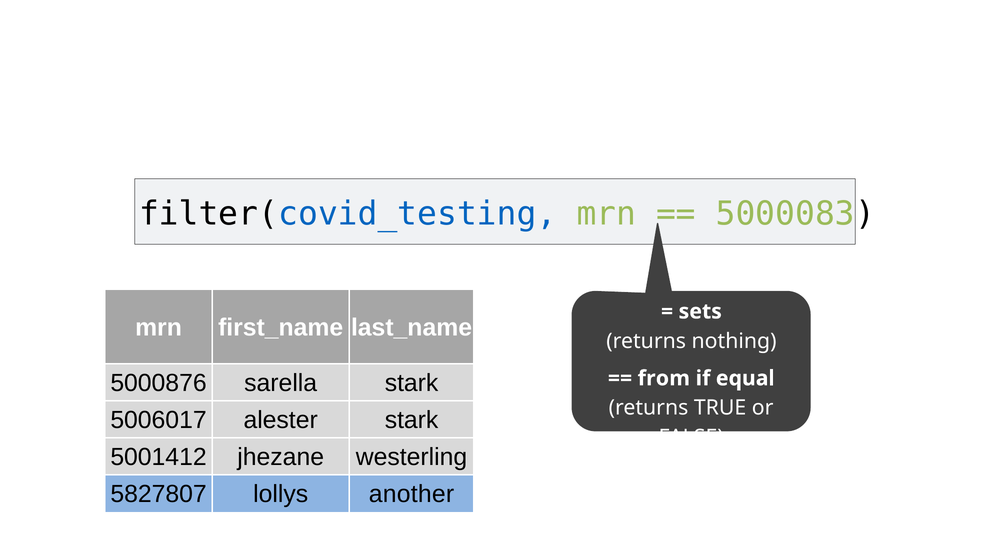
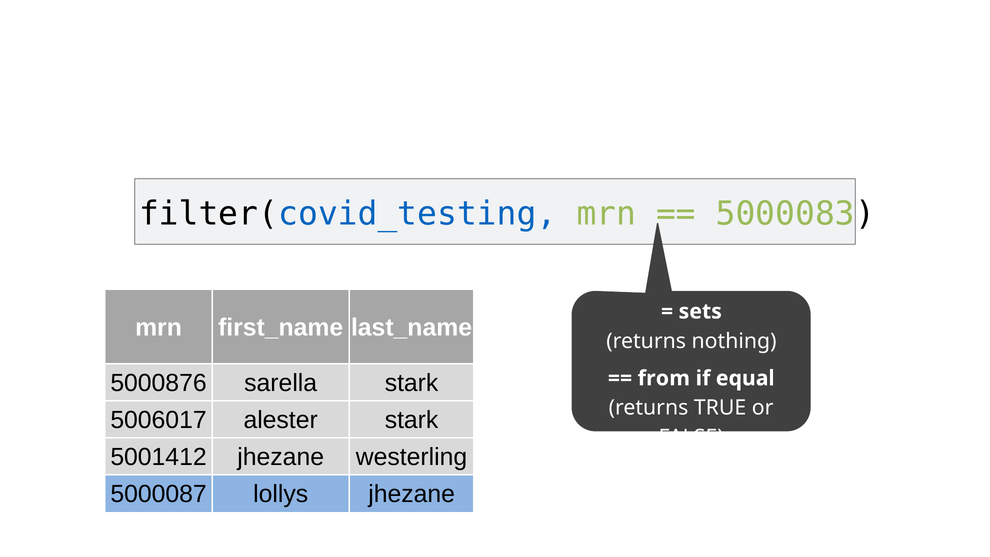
5827807: 5827807 -> 5000087
lollys another: another -> jhezane
